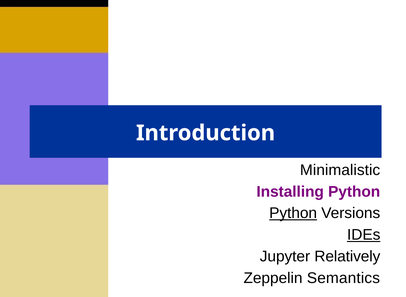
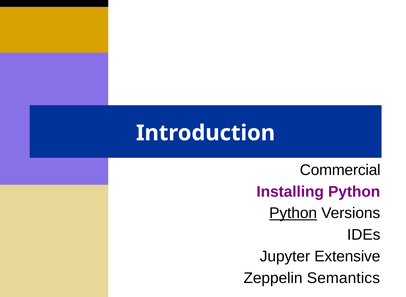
Minimalistic: Minimalistic -> Commercial
IDEs underline: present -> none
Relatively: Relatively -> Extensive
